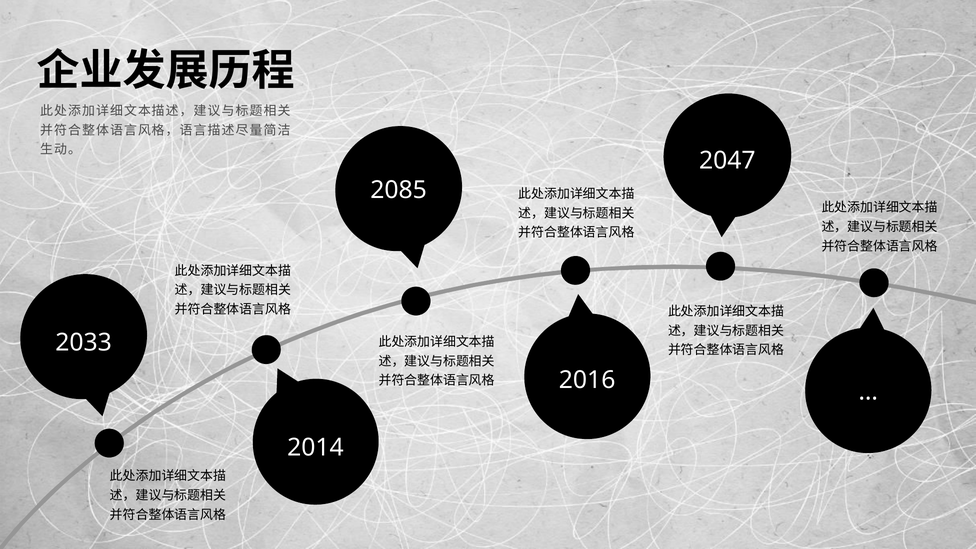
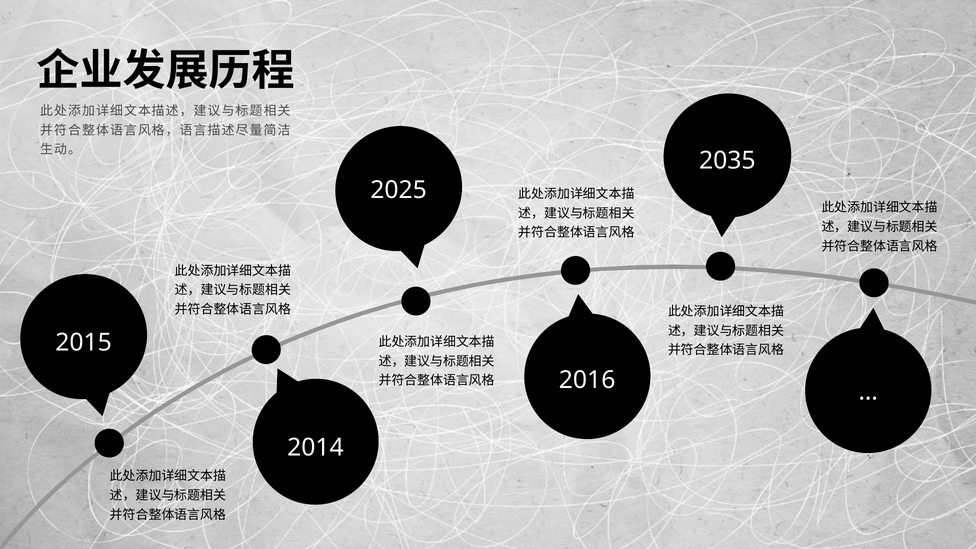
2047: 2047 -> 2035
2085: 2085 -> 2025
2033: 2033 -> 2015
